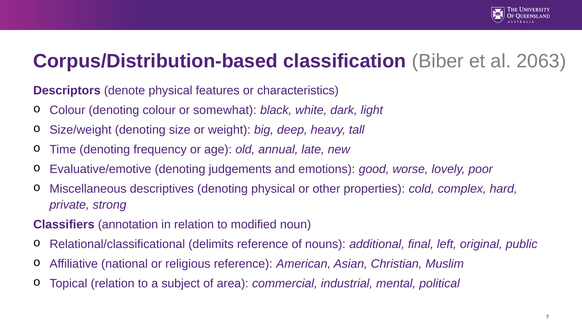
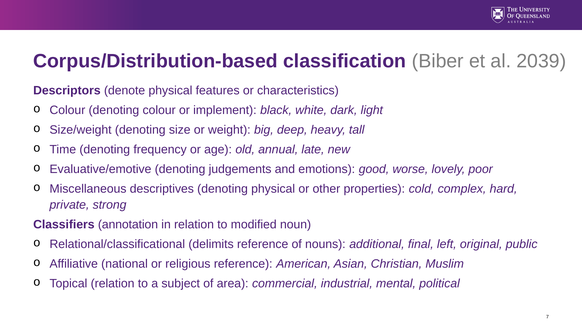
2063: 2063 -> 2039
somewhat: somewhat -> implement
